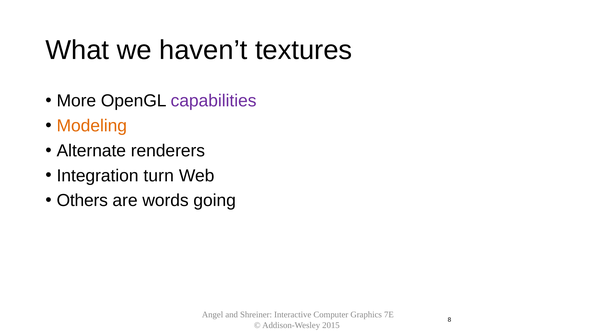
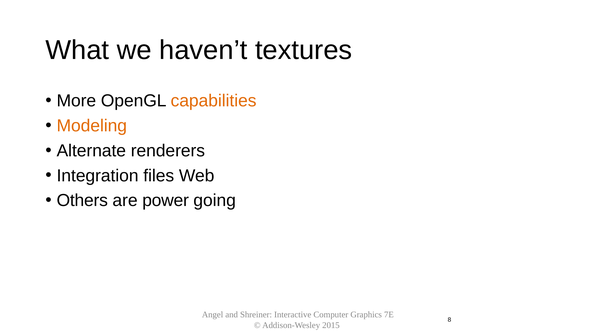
capabilities colour: purple -> orange
turn: turn -> files
words: words -> power
